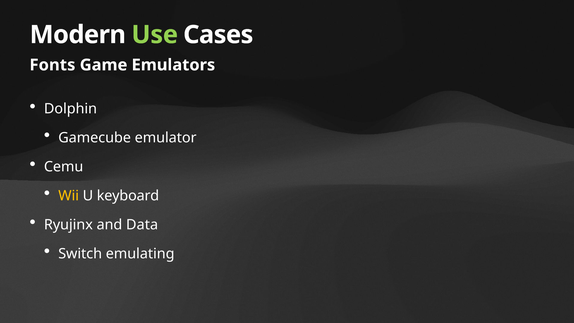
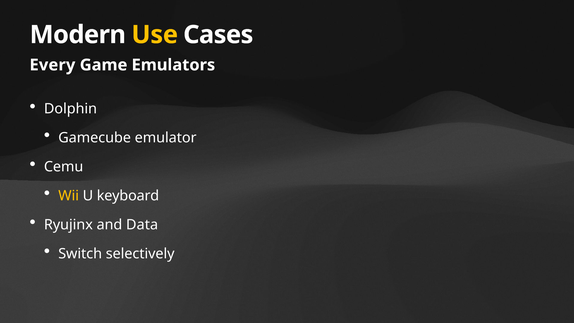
Use colour: light green -> yellow
Fonts: Fonts -> Every
emulating: emulating -> selectively
